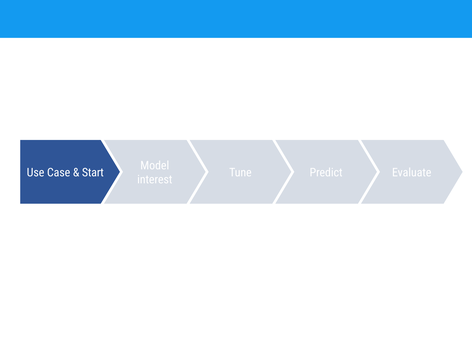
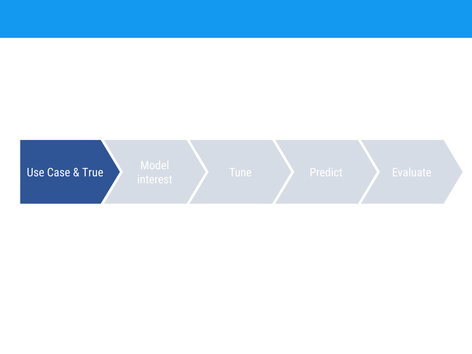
Start: Start -> True
